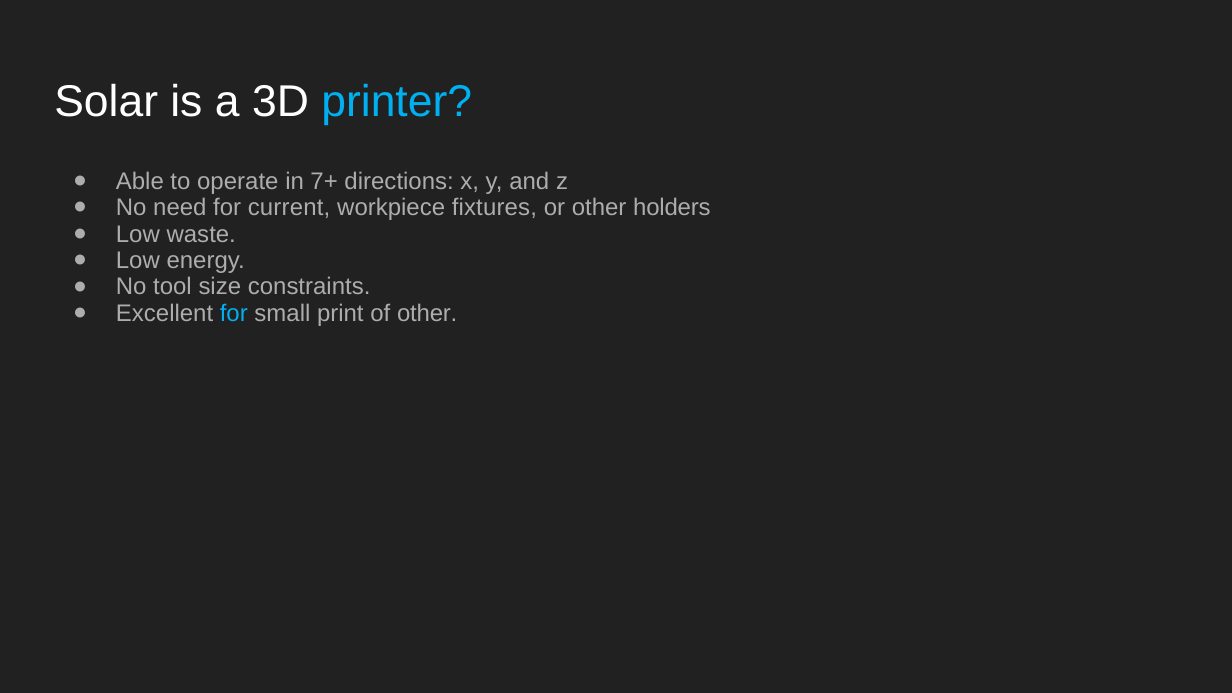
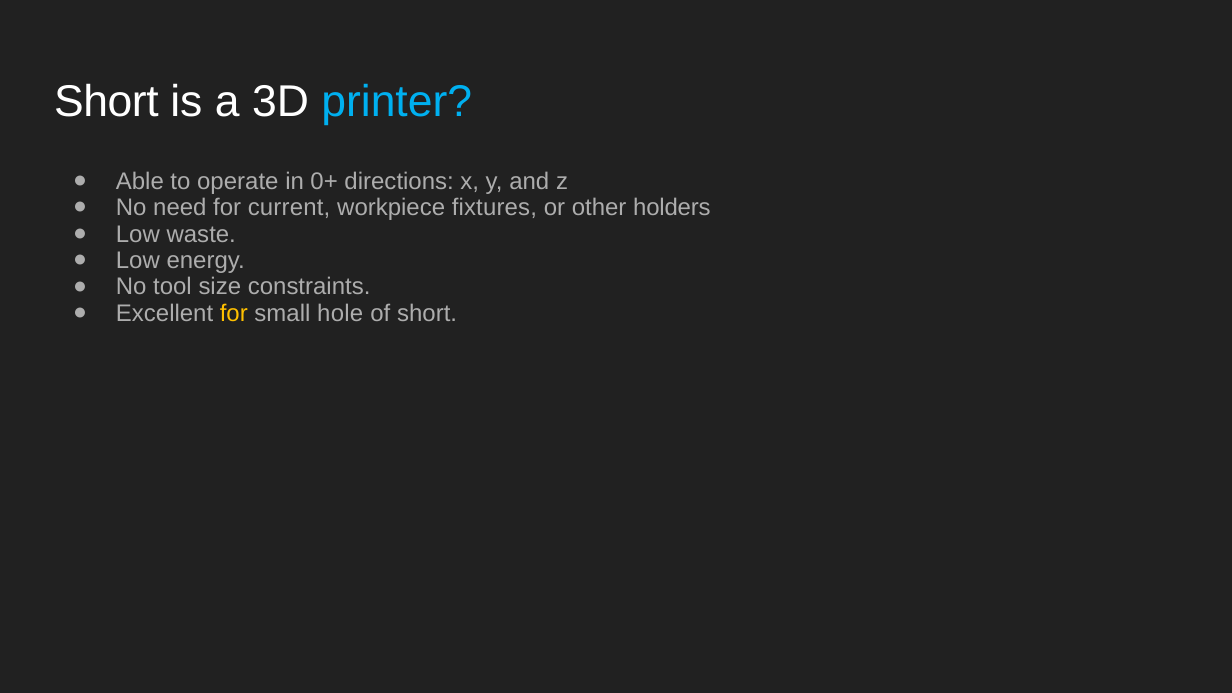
Solar at (106, 102): Solar -> Short
7+: 7+ -> 0+
for at (234, 313) colour: light blue -> yellow
print: print -> hole
of other: other -> short
